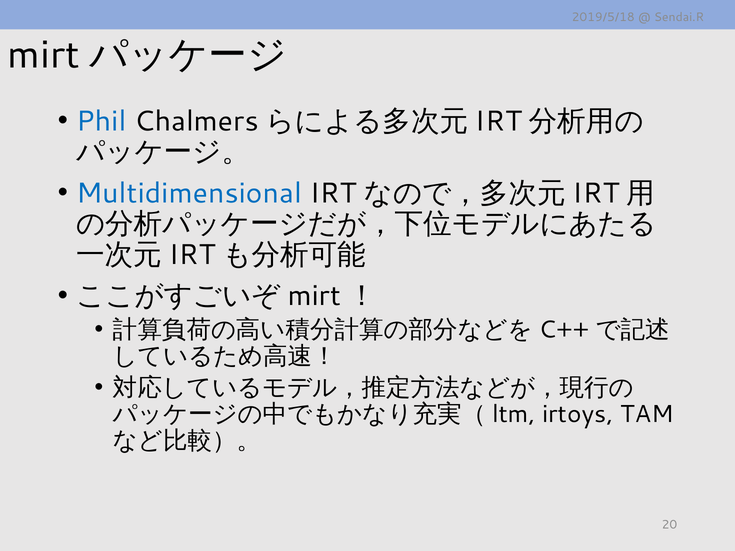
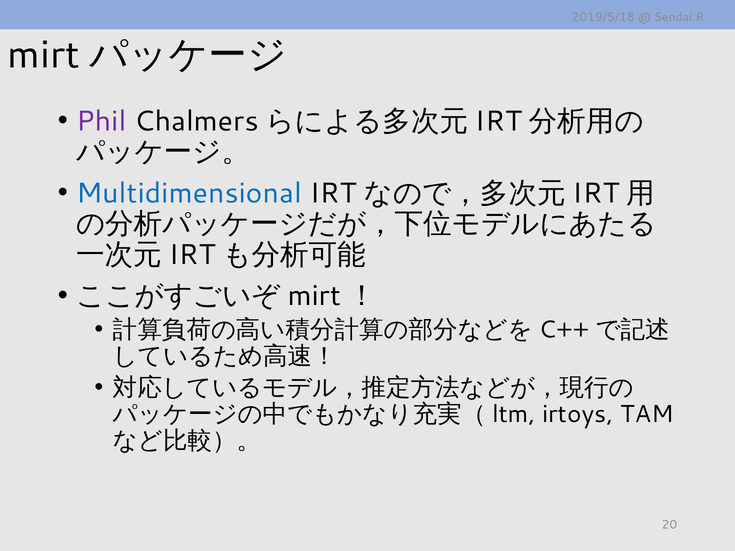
Phil colour: blue -> purple
